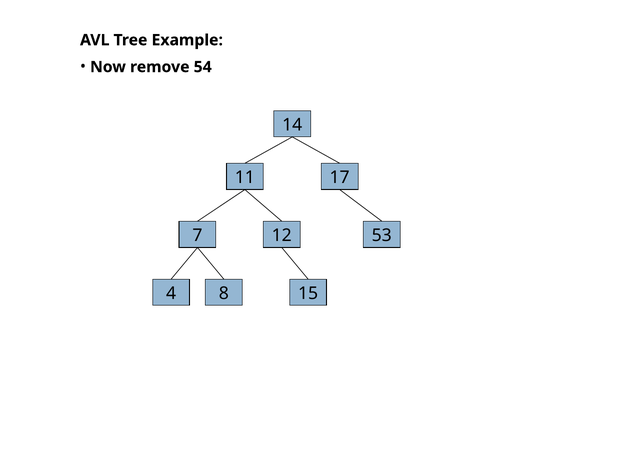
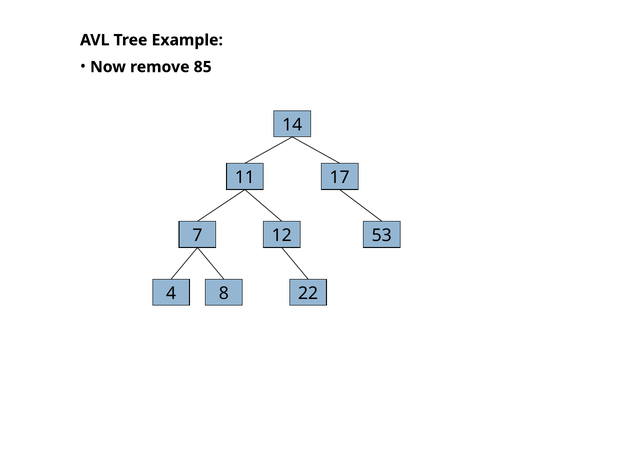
54: 54 -> 85
15: 15 -> 22
